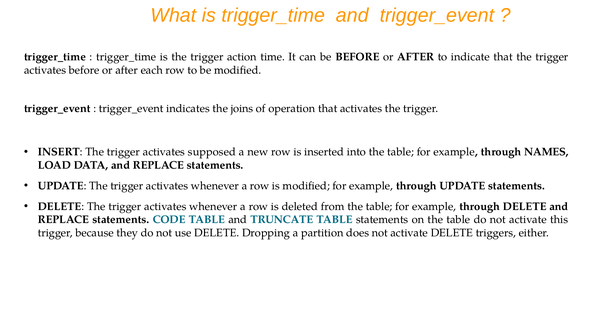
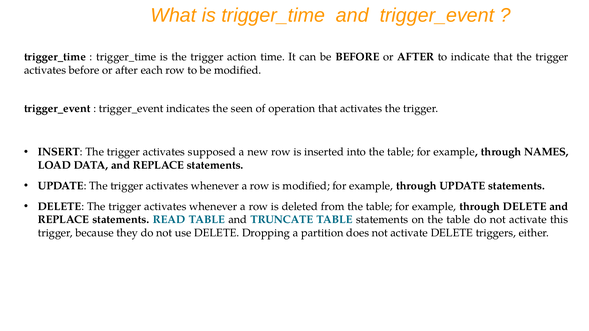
joins: joins -> seen
CODE: CODE -> READ
